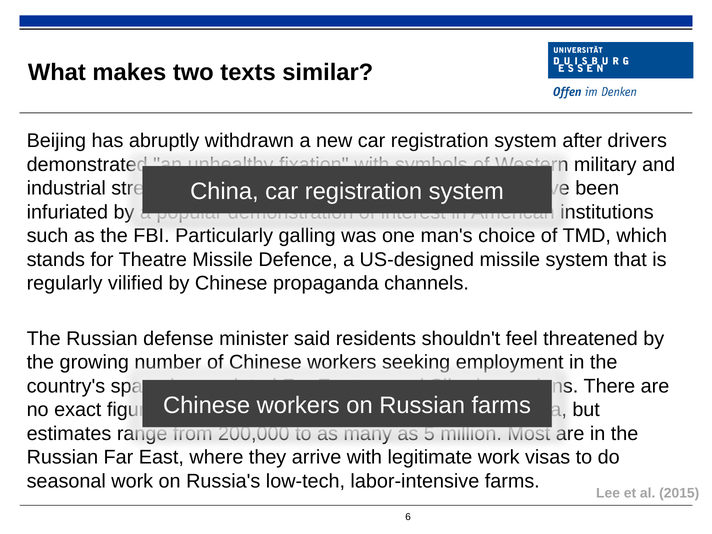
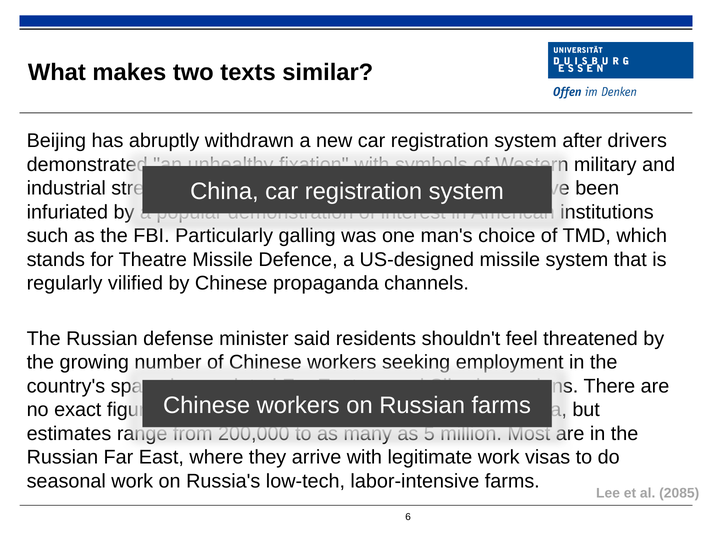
2015: 2015 -> 2085
